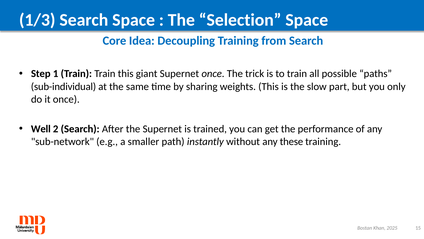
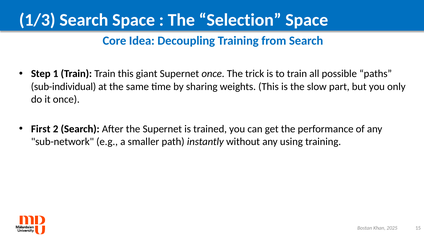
Well: Well -> First
these: these -> using
